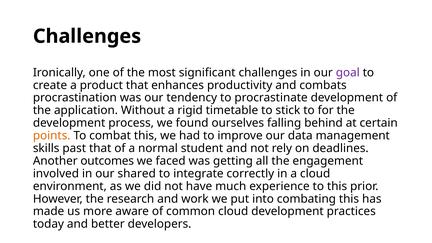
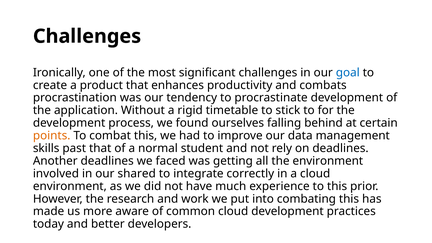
goal colour: purple -> blue
Another outcomes: outcomes -> deadlines
the engagement: engagement -> environment
